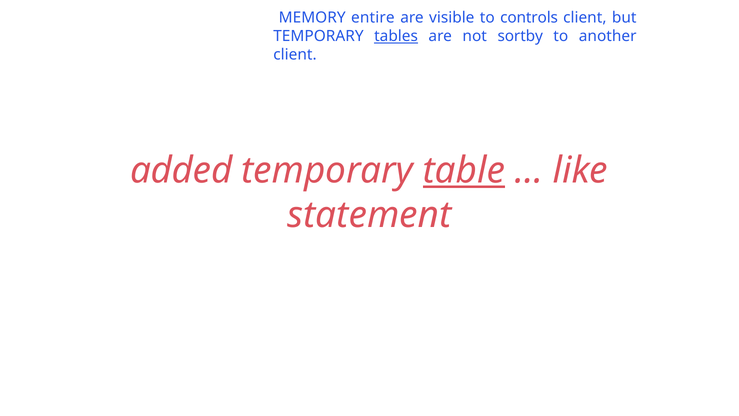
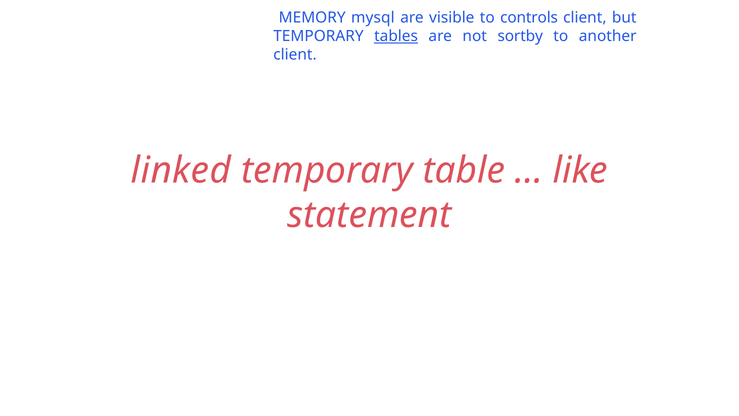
entire: entire -> mysql
added: added -> linked
table underline: present -> none
